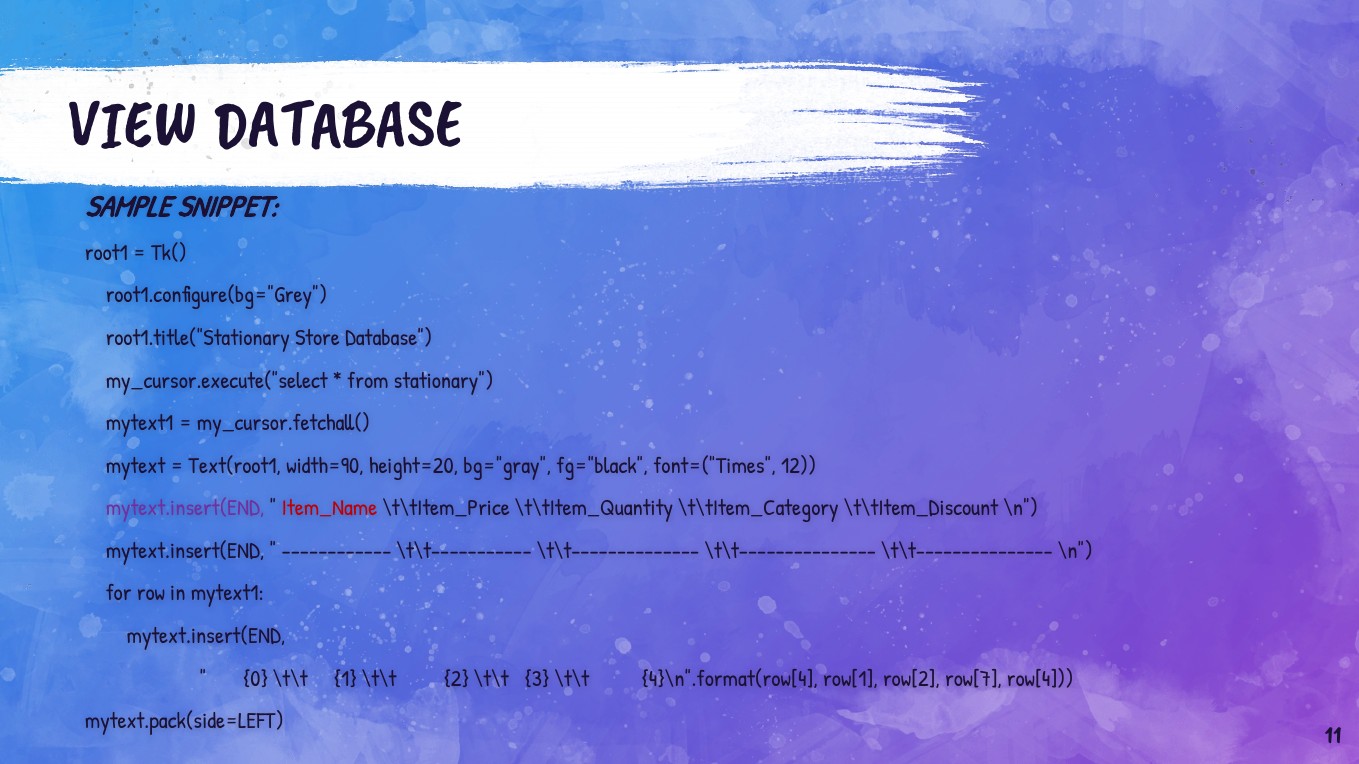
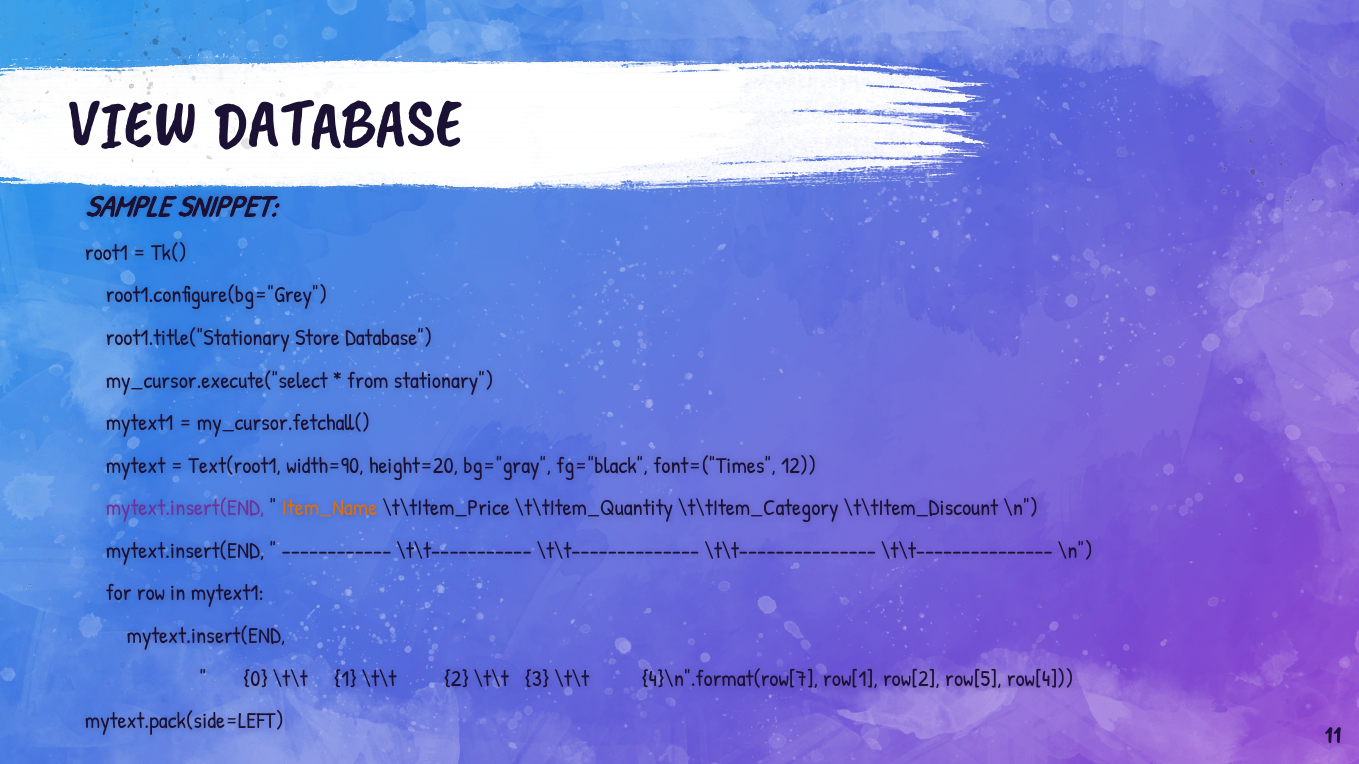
Item_Name colour: red -> orange
4}\n".format(row[4: 4}\n".format(row[4 -> 4}\n".format(row[7
row[7: row[7 -> row[5
